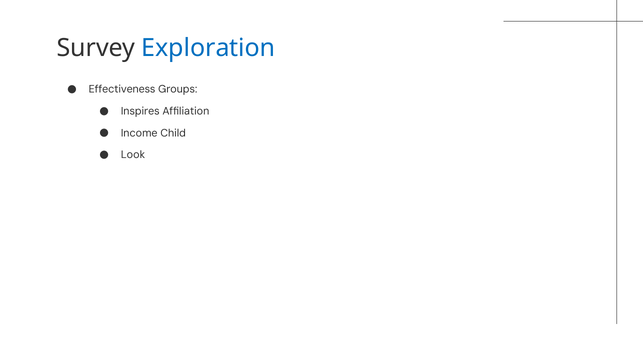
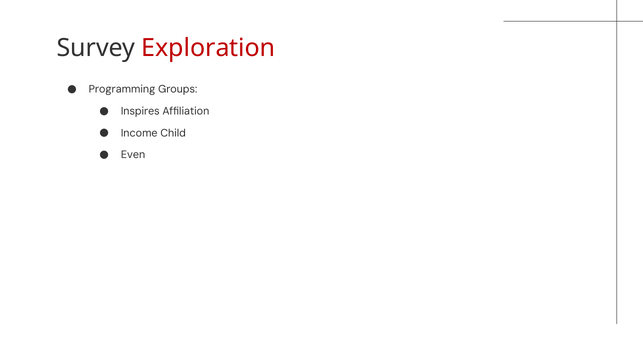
Exploration colour: blue -> red
Effectiveness: Effectiveness -> Programming
Look: Look -> Even
